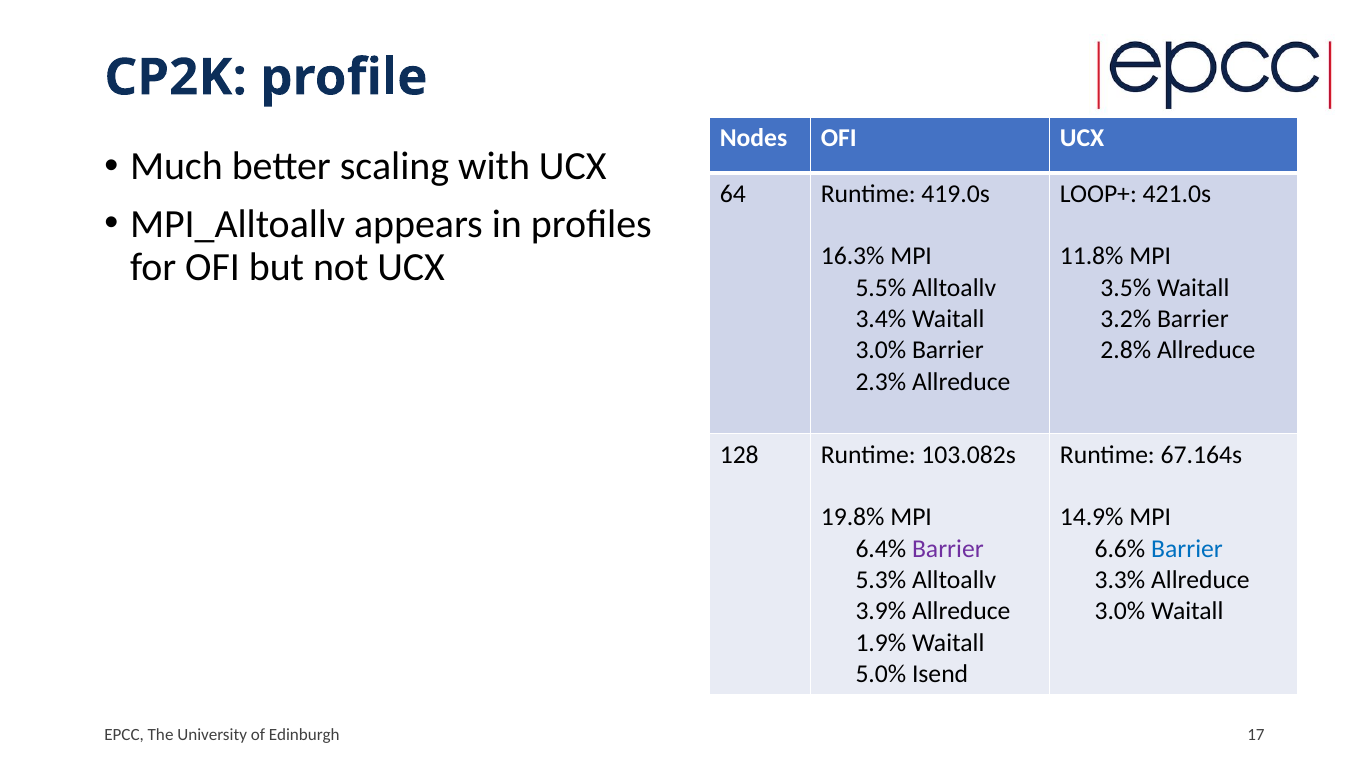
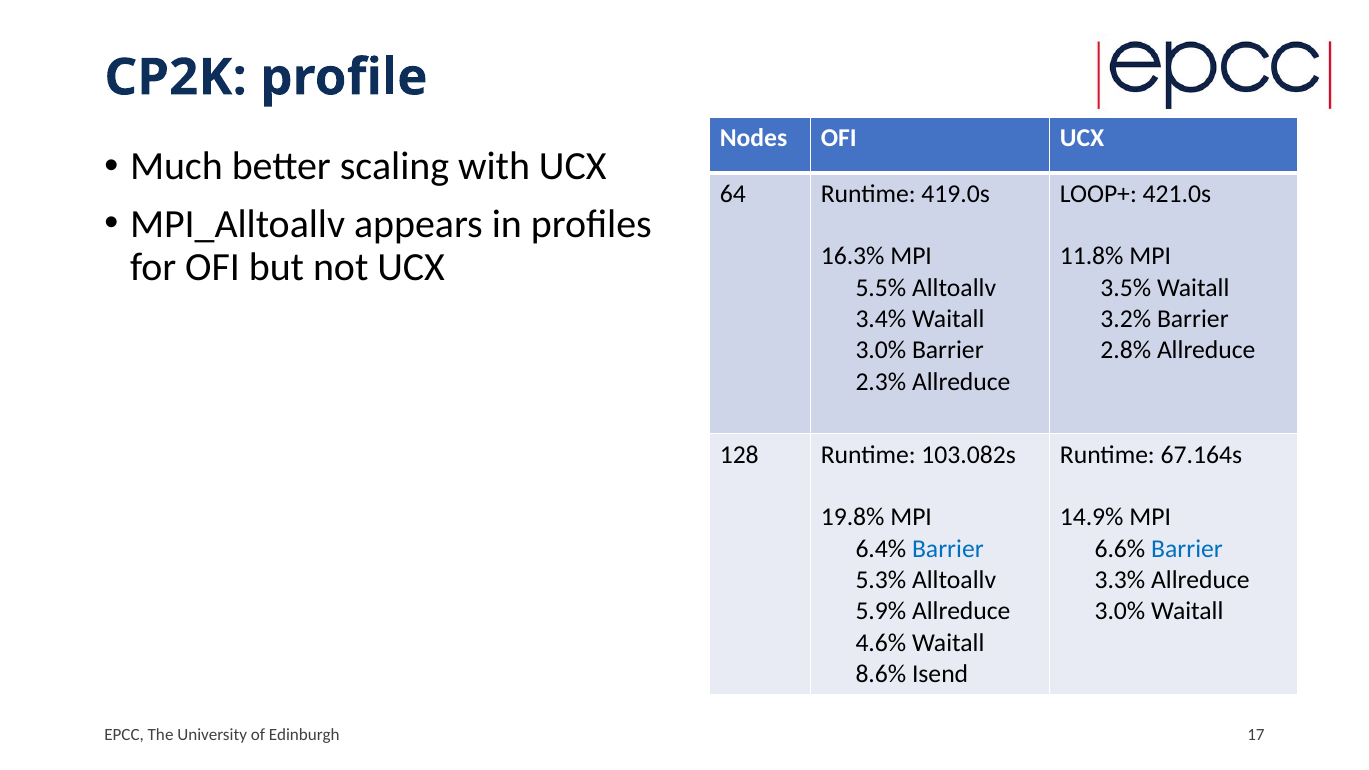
Barrier at (948, 549) colour: purple -> blue
3.9%: 3.9% -> 5.9%
1.9%: 1.9% -> 4.6%
5.0%: 5.0% -> 8.6%
